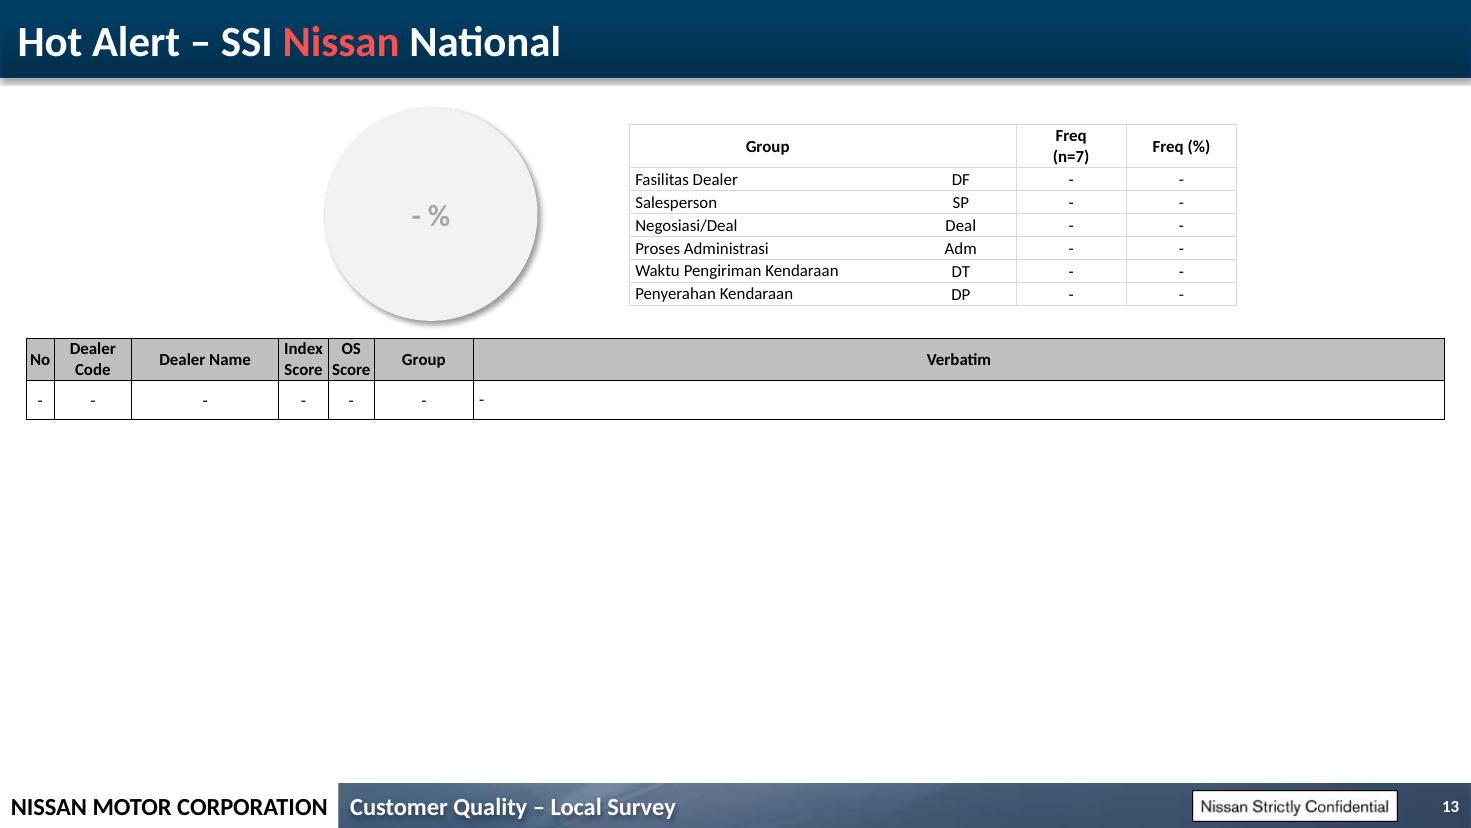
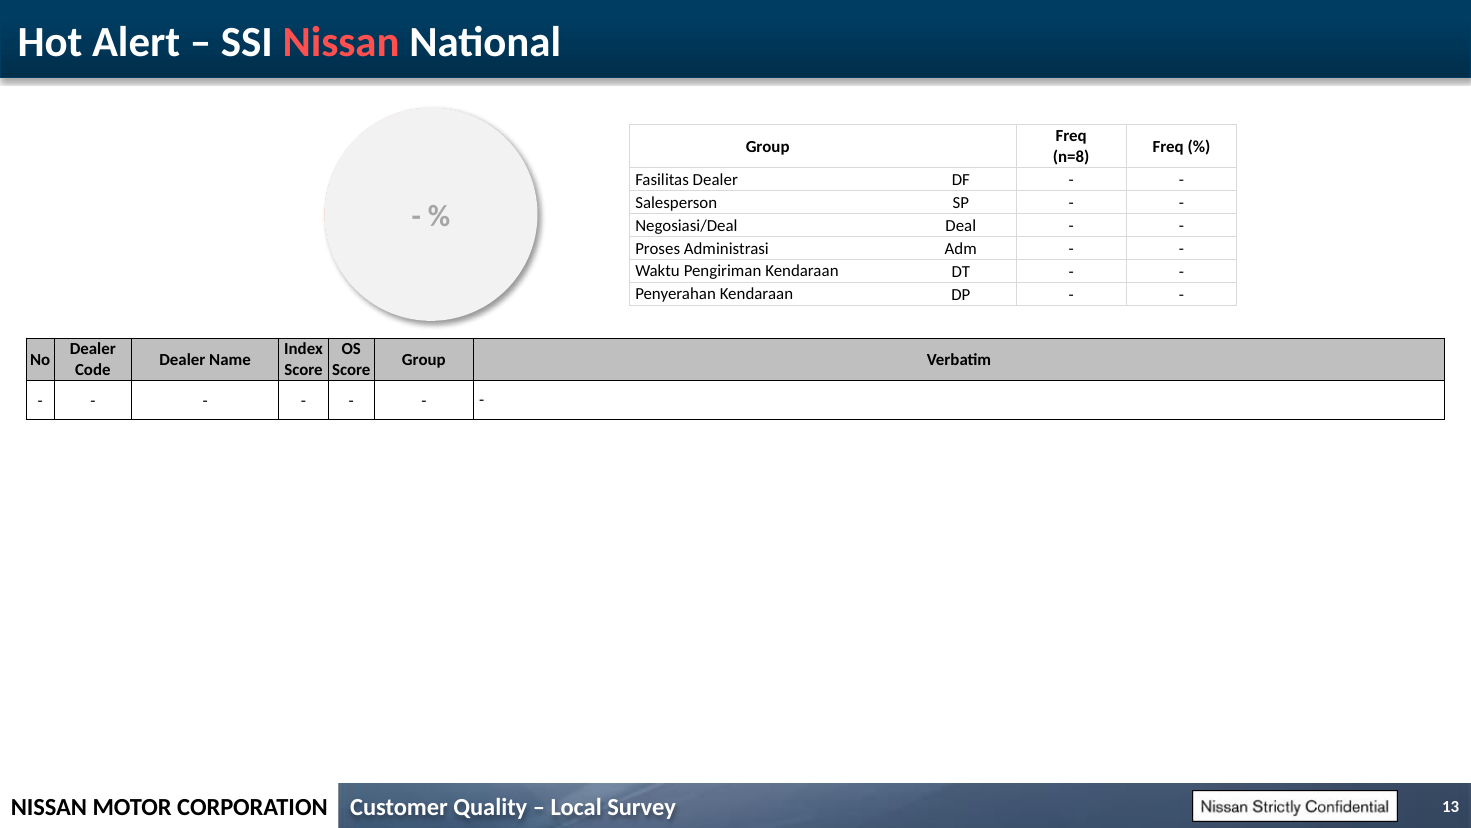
n=7: n=7 -> n=8
